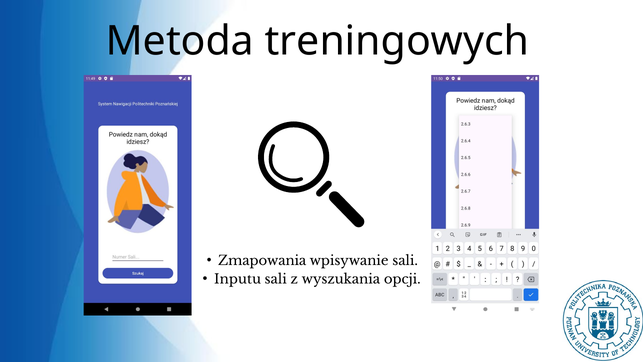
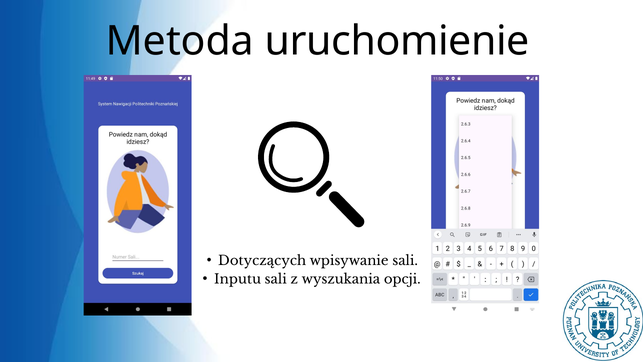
treningowych: treningowych -> uruchomienie
Zmapowania: Zmapowania -> Dotyczących
